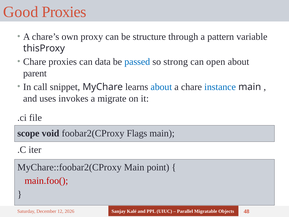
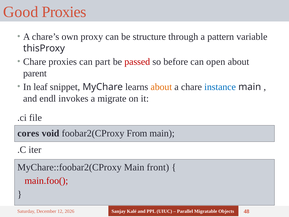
data: data -> part
passed colour: blue -> red
strong: strong -> before
call: call -> leaf
about at (161, 87) colour: blue -> orange
uses: uses -> endl
scope: scope -> cores
Flags: Flags -> From
point: point -> front
